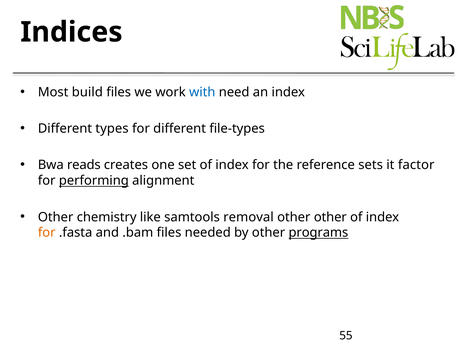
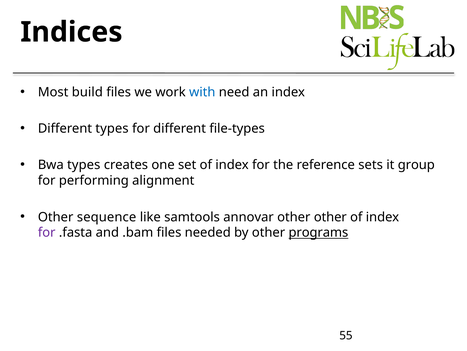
Bwa reads: reads -> types
factor: factor -> group
performing underline: present -> none
chemistry: chemistry -> sequence
removal: removal -> annovar
for at (47, 232) colour: orange -> purple
